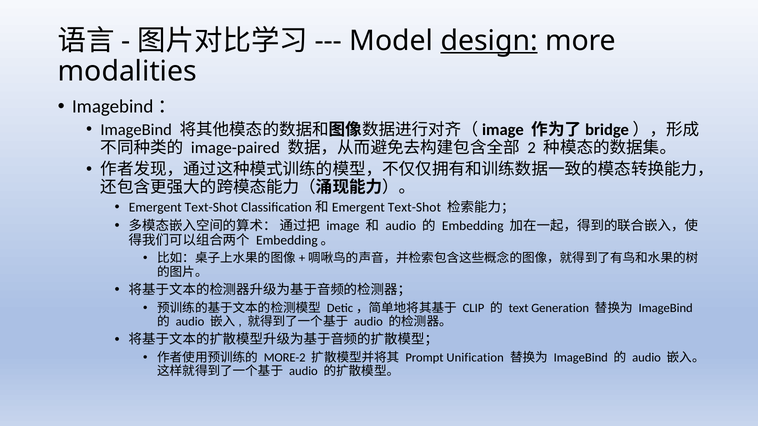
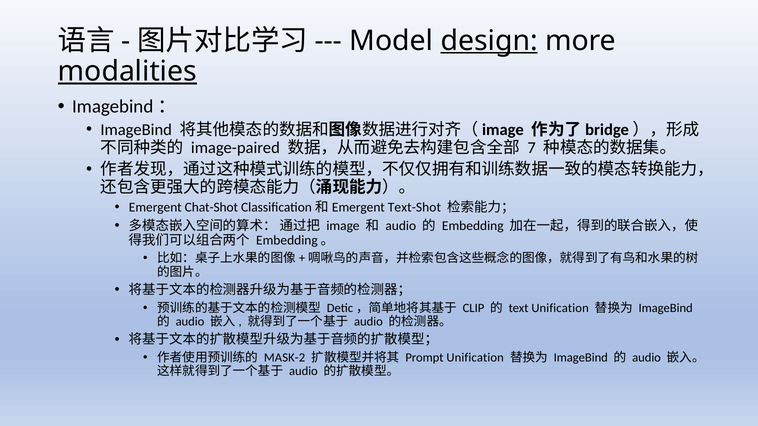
modalities underline: none -> present
2: 2 -> 7
Emergent Text-Shot: Text-Shot -> Chat-Shot
text Generation: Generation -> Unification
MORE-2: MORE-2 -> MASK-2
